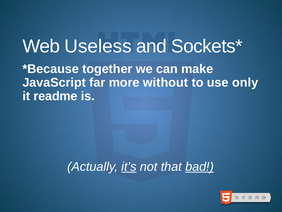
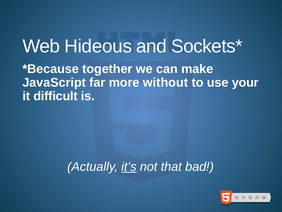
Useless: Useless -> Hideous
only: only -> your
readme: readme -> difficult
bad underline: present -> none
